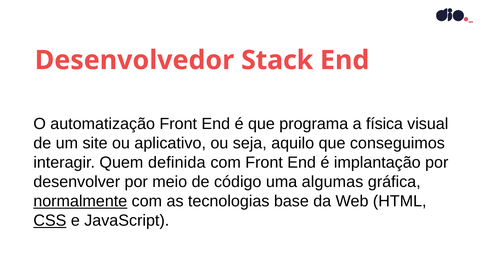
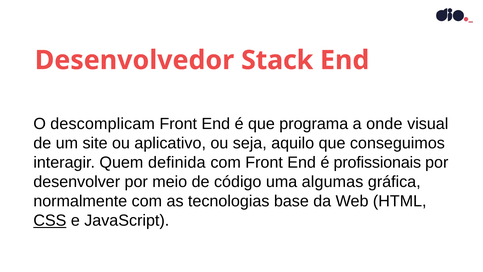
automatização: automatização -> descomplicam
física: física -> onde
implantação: implantação -> profissionais
normalmente underline: present -> none
